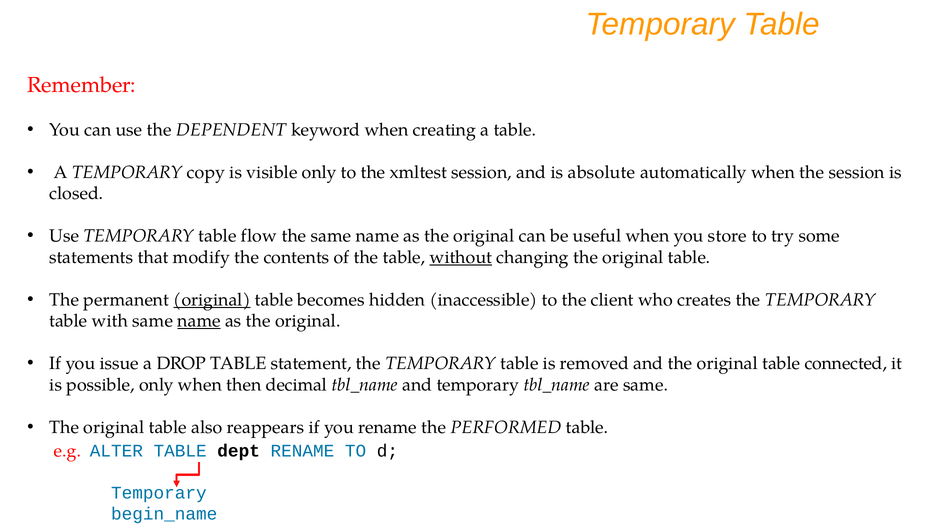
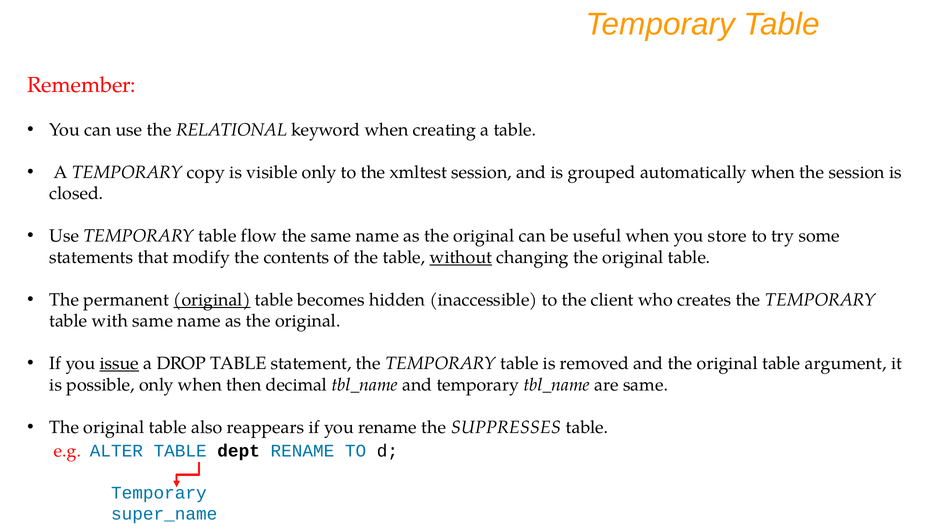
DEPENDENT: DEPENDENT -> RELATIONAL
absolute: absolute -> grouped
name at (199, 321) underline: present -> none
issue underline: none -> present
connected: connected -> argument
PERFORMED: PERFORMED -> SUPPRESSES
begin_name: begin_name -> super_name
